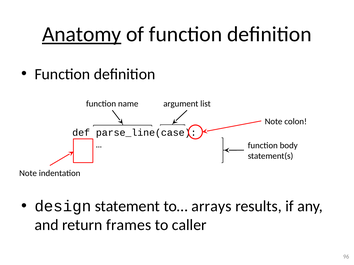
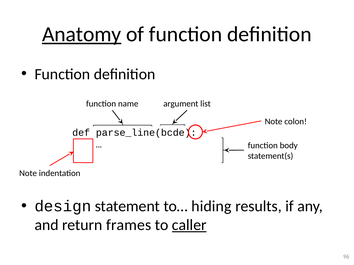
parse_line(case: parse_line(case -> parse_line(bcde
arrays: arrays -> hiding
caller underline: none -> present
